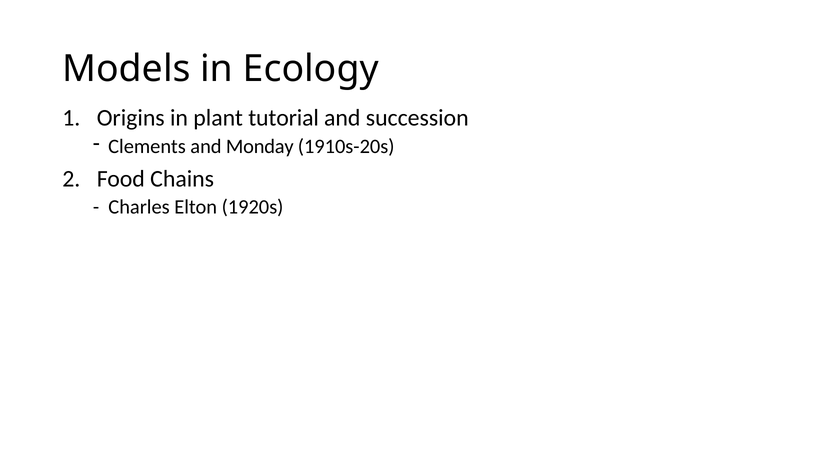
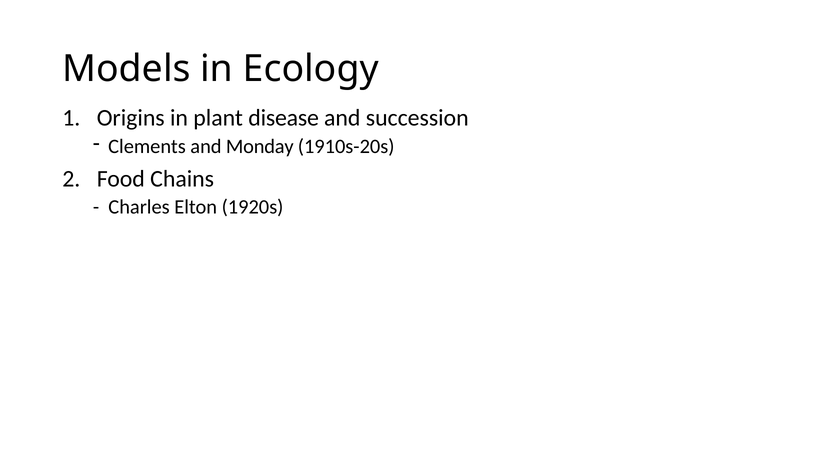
tutorial: tutorial -> disease
